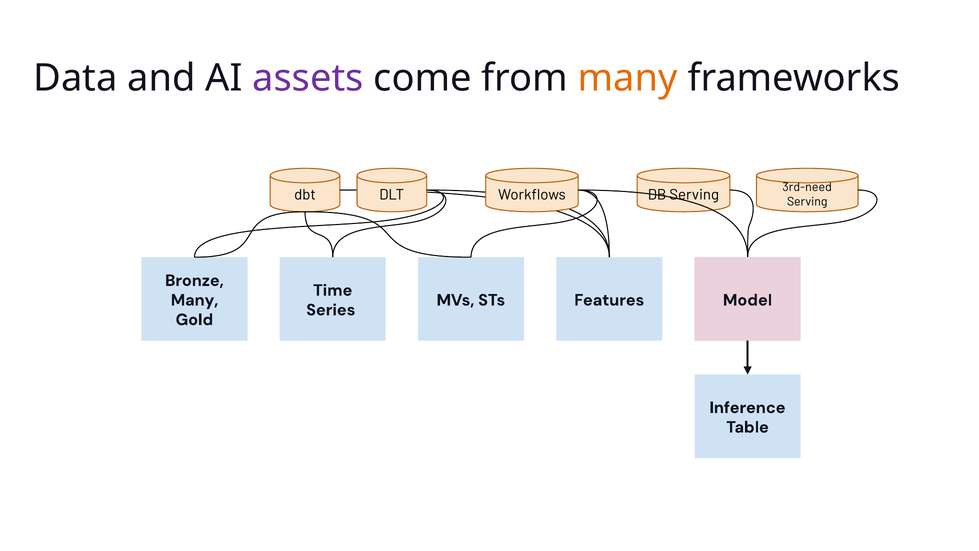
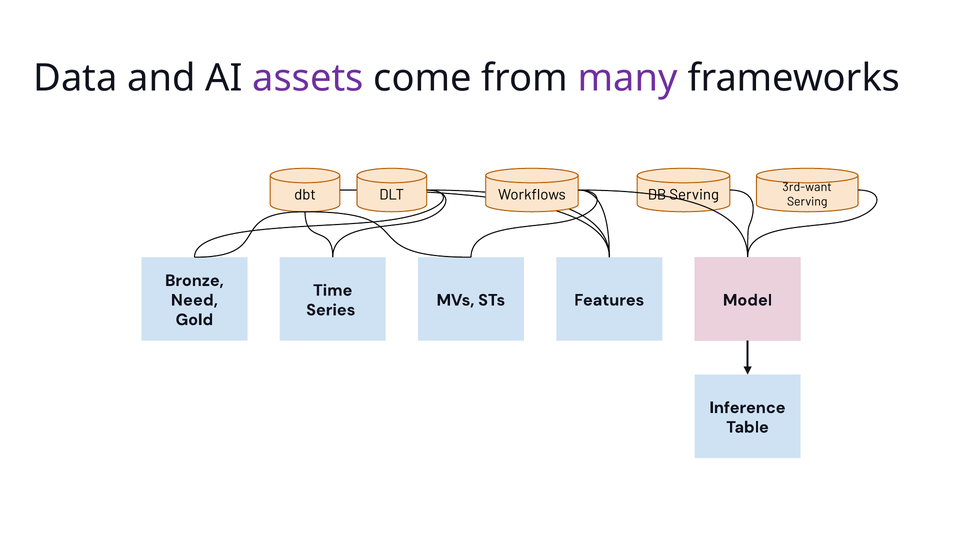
many at (628, 78) colour: orange -> purple
3rd-need: 3rd-need -> 3rd-want
Many at (195, 300): Many -> Need
